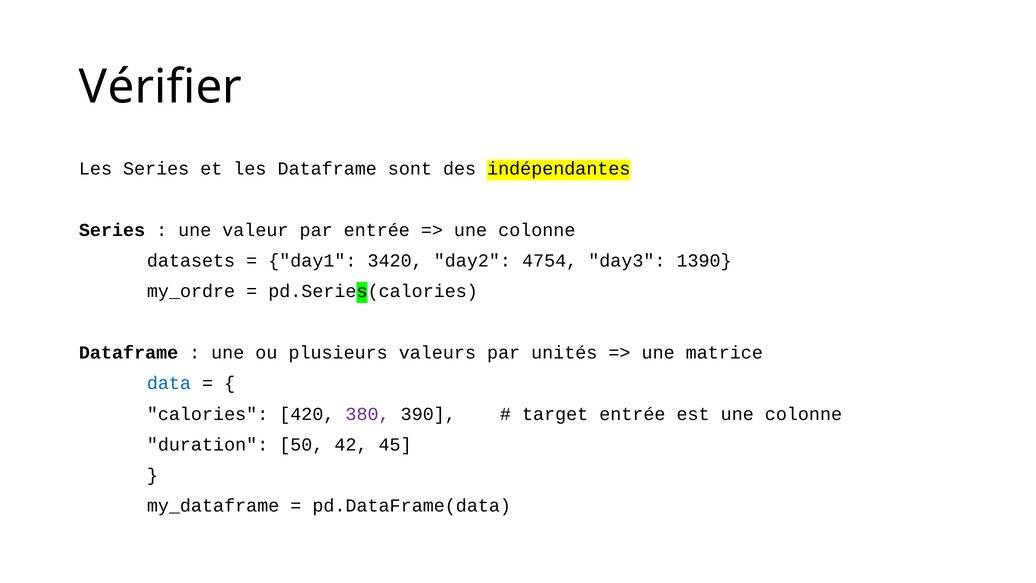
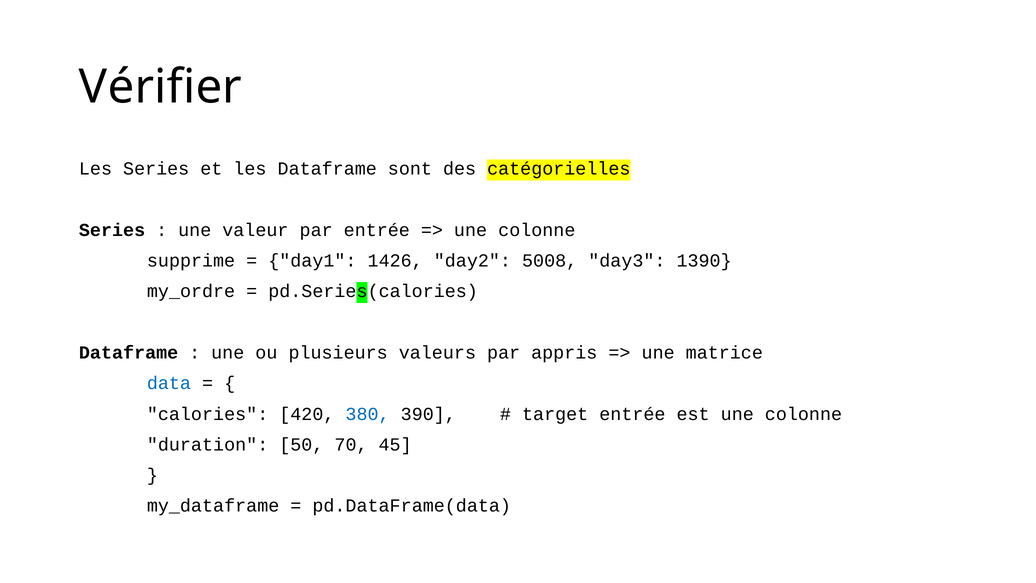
indépendantes: indépendantes -> catégorielles
datasets: datasets -> supprime
3420: 3420 -> 1426
4754: 4754 -> 5008
unités: unités -> appris
380 colour: purple -> blue
42: 42 -> 70
